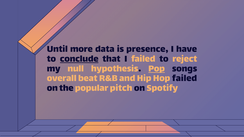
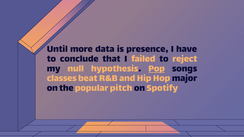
conclude underline: present -> none
overall: overall -> classes
Hop failed: failed -> major
